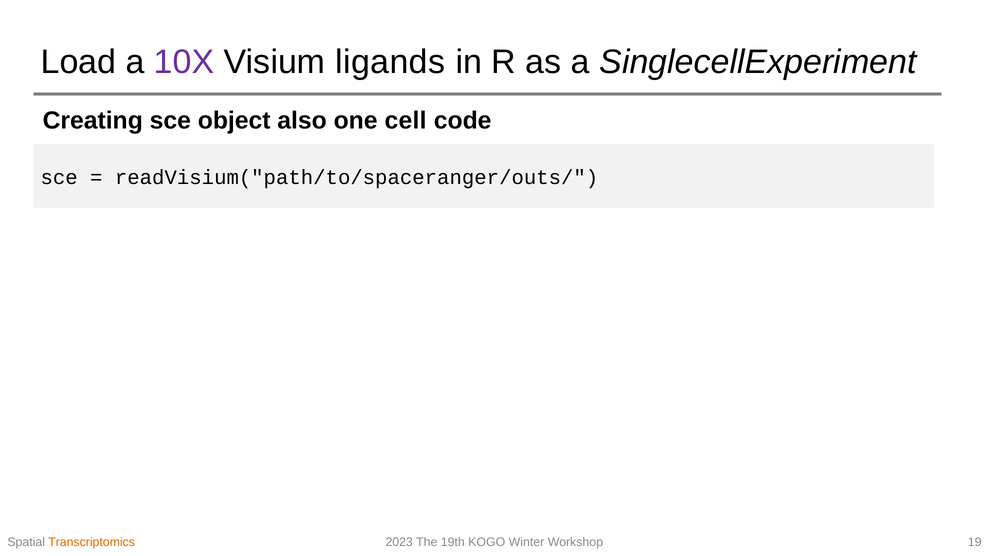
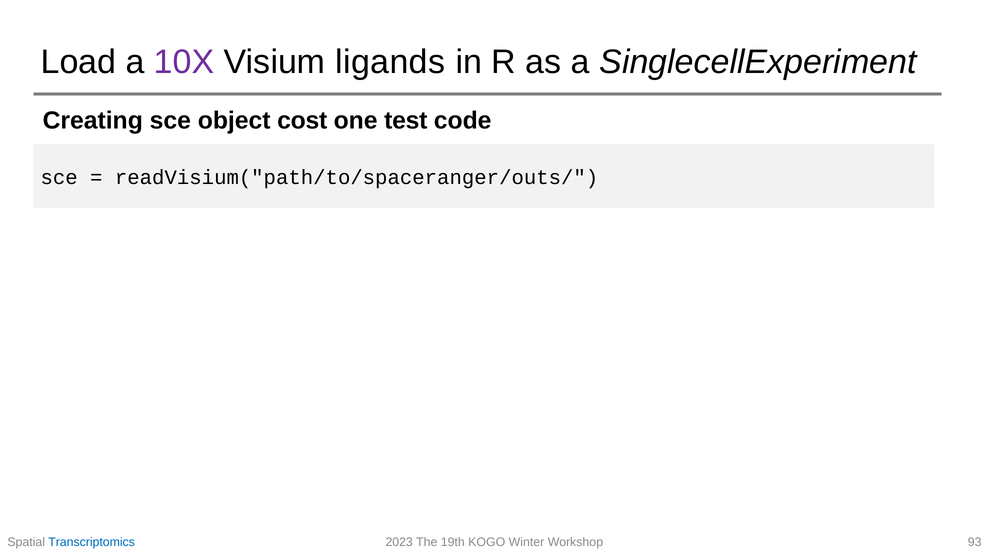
also: also -> cost
cell: cell -> test
Transcriptomics colour: orange -> blue
19: 19 -> 93
